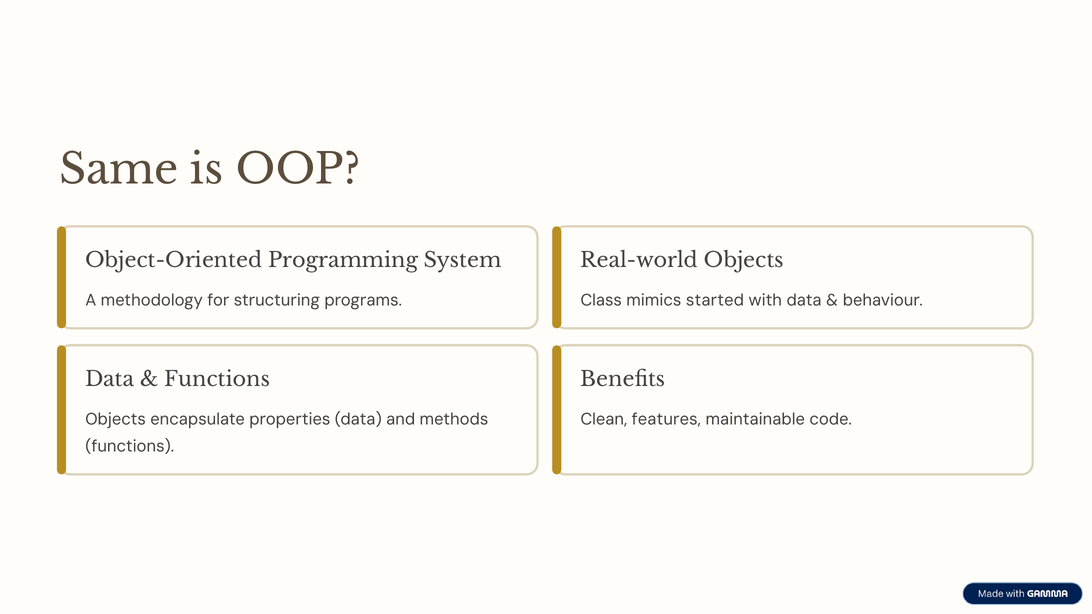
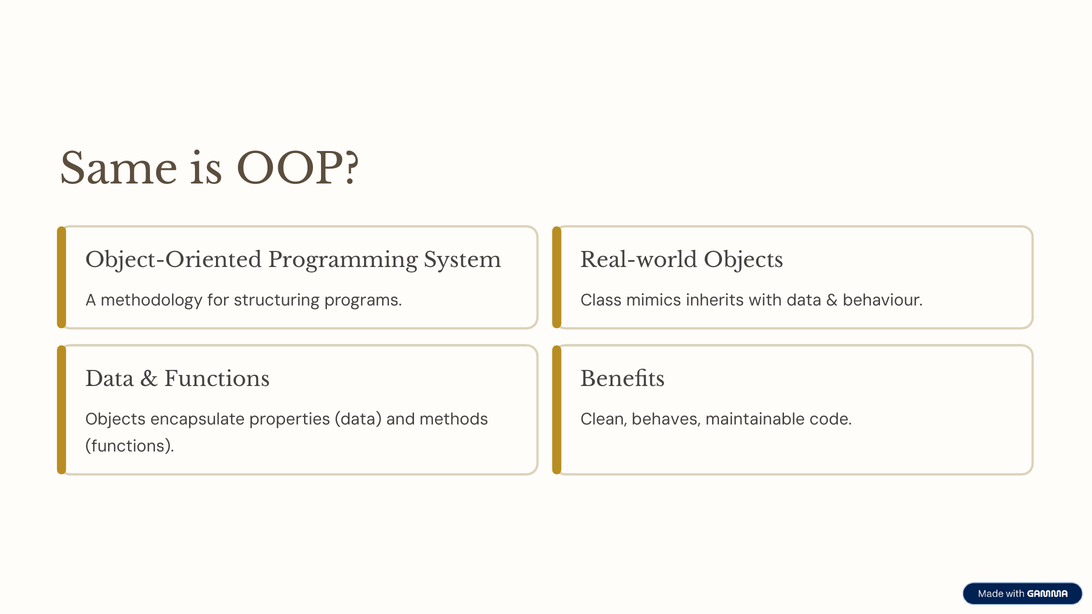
started: started -> inherits
features: features -> behaves
